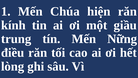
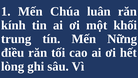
hiện: hiện -> luân
giầu: giầu -> khối
